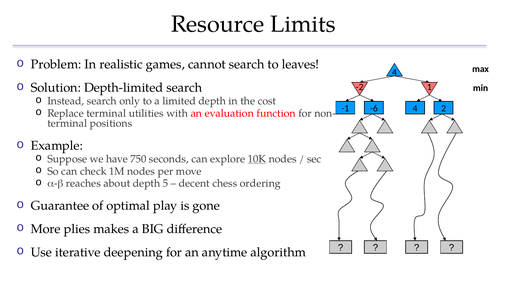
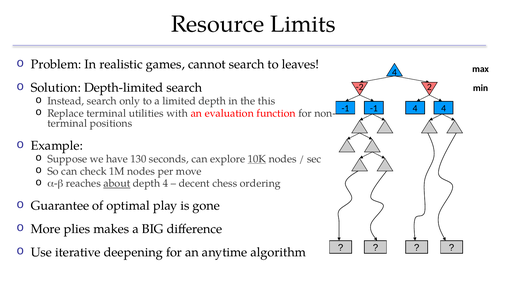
1: 1 -> 2
cost: cost -> this
-1 -6: -6 -> -1
2 at (444, 108): 2 -> 4
750: 750 -> 130
about underline: none -> present
depth 5: 5 -> 4
